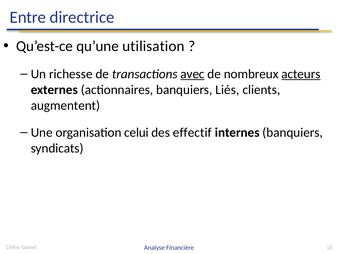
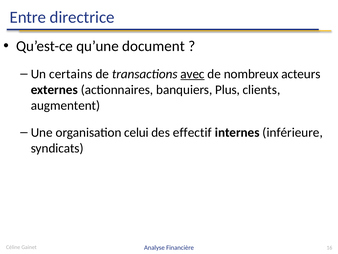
utilisation: utilisation -> document
richesse: richesse -> certains
acteurs underline: present -> none
Liés: Liés -> Plus
internes banquiers: banquiers -> inférieure
